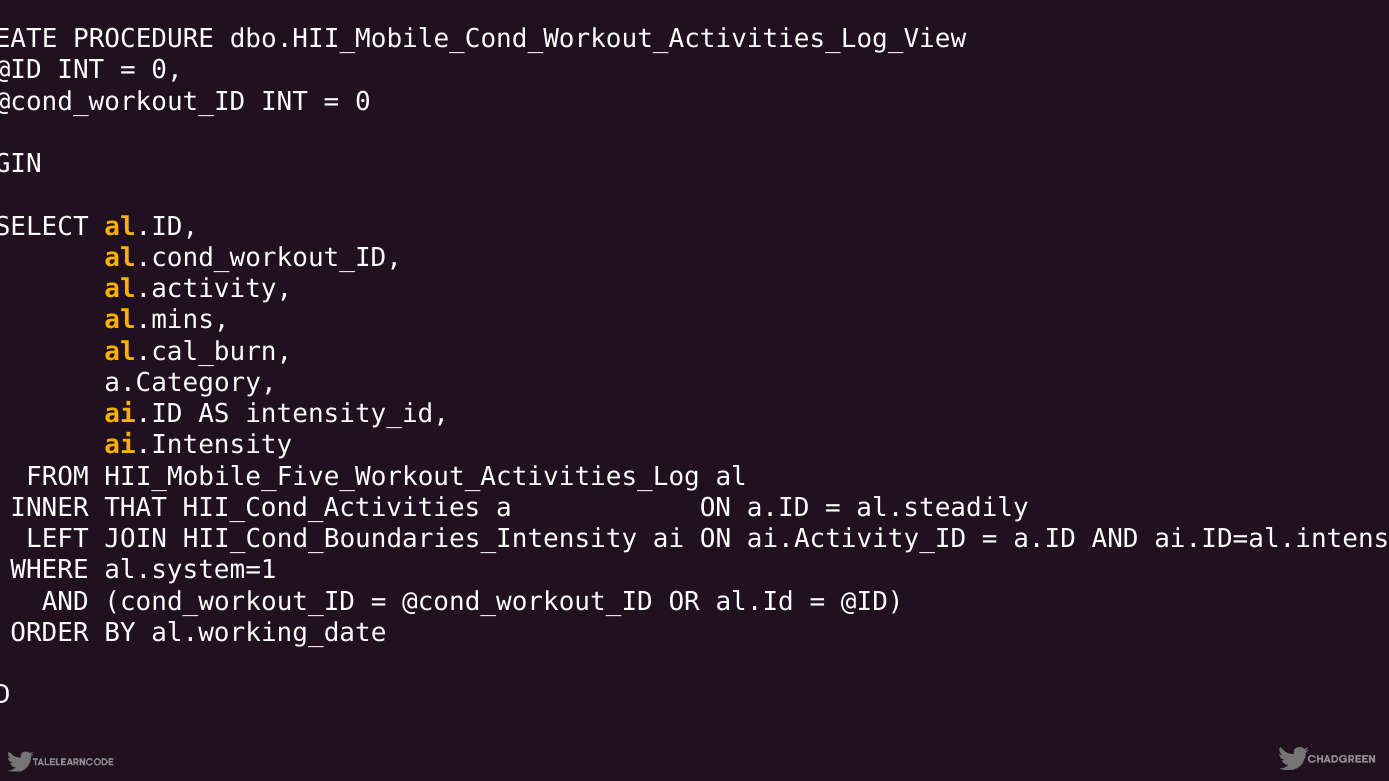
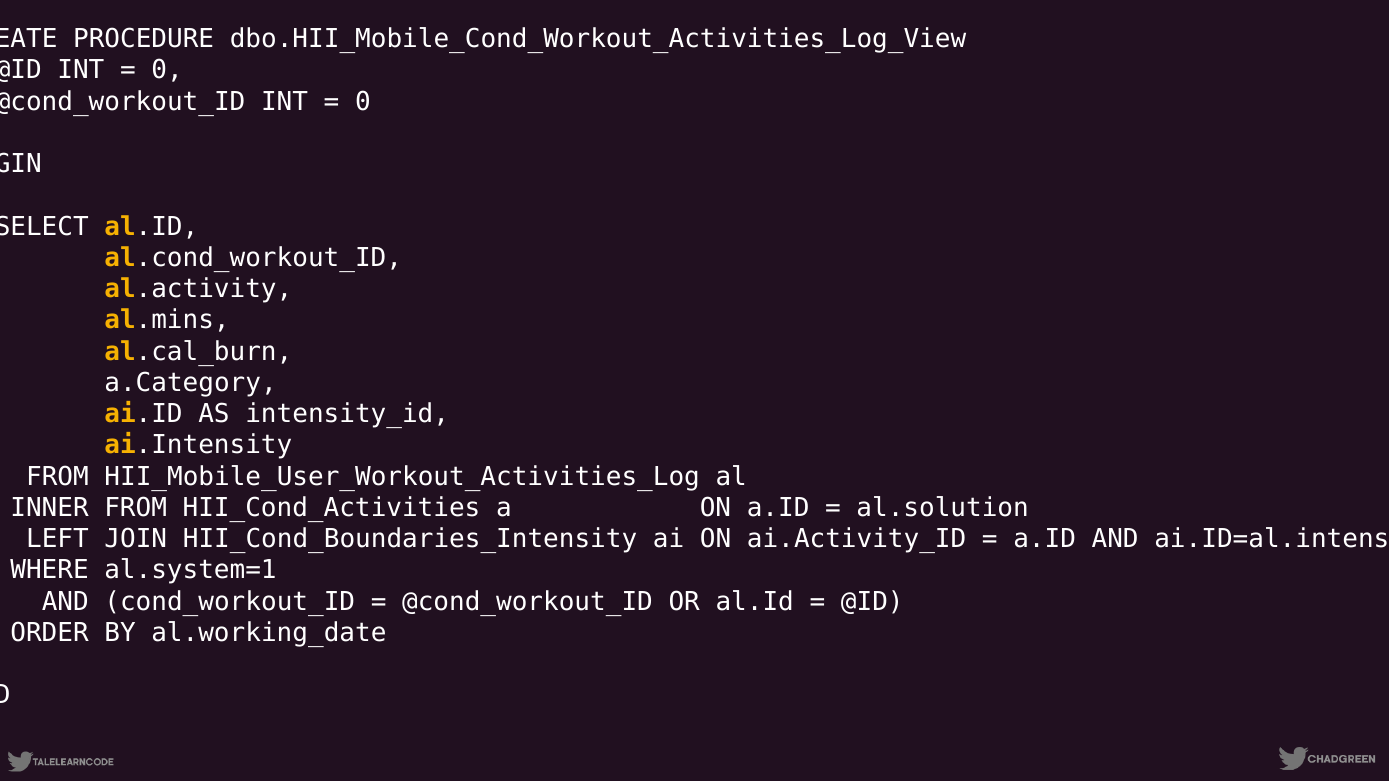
HII_Mobile_Five_Workout_Activities_Log: HII_Mobile_Five_Workout_Activities_Log -> HII_Mobile_User_Workout_Activities_Log
INNER THAT: THAT -> FROM
al.steadily: al.steadily -> al.solution
